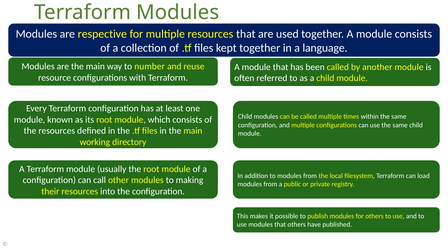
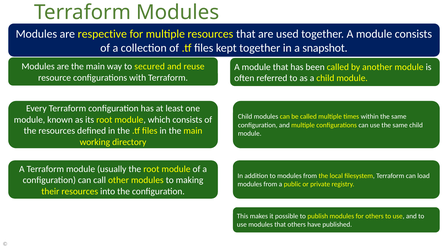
language: language -> snapshot
number: number -> secured
